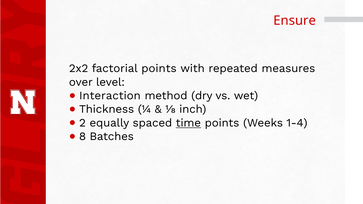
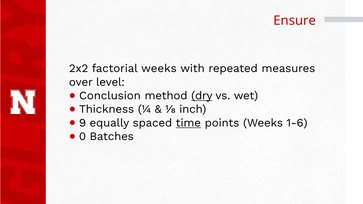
factorial points: points -> weeks
Interaction: Interaction -> Conclusion
dry underline: none -> present
2: 2 -> 9
1-4: 1-4 -> 1-6
8: 8 -> 0
